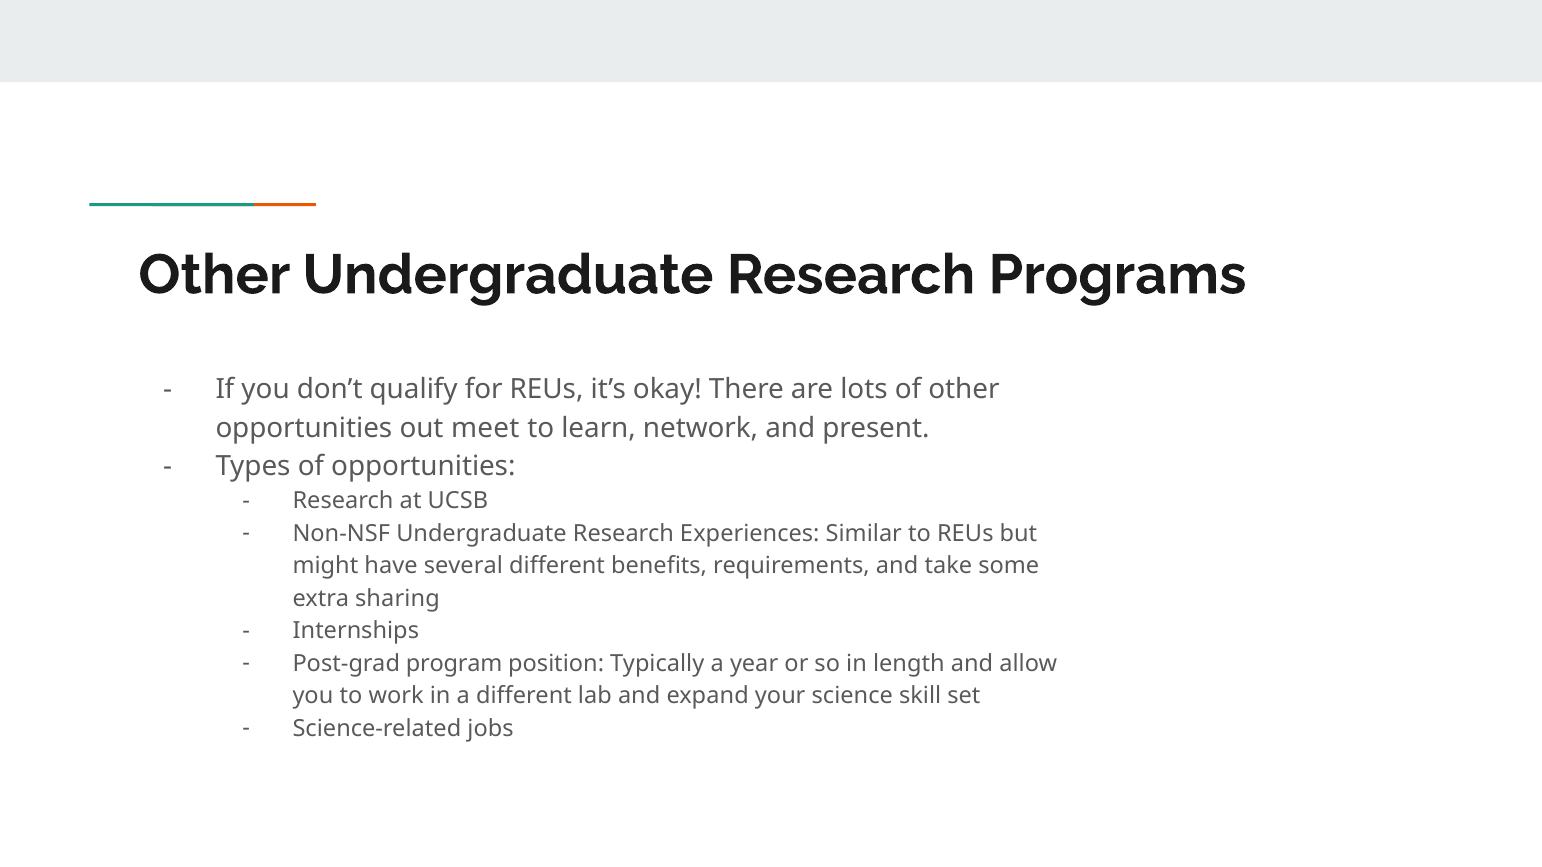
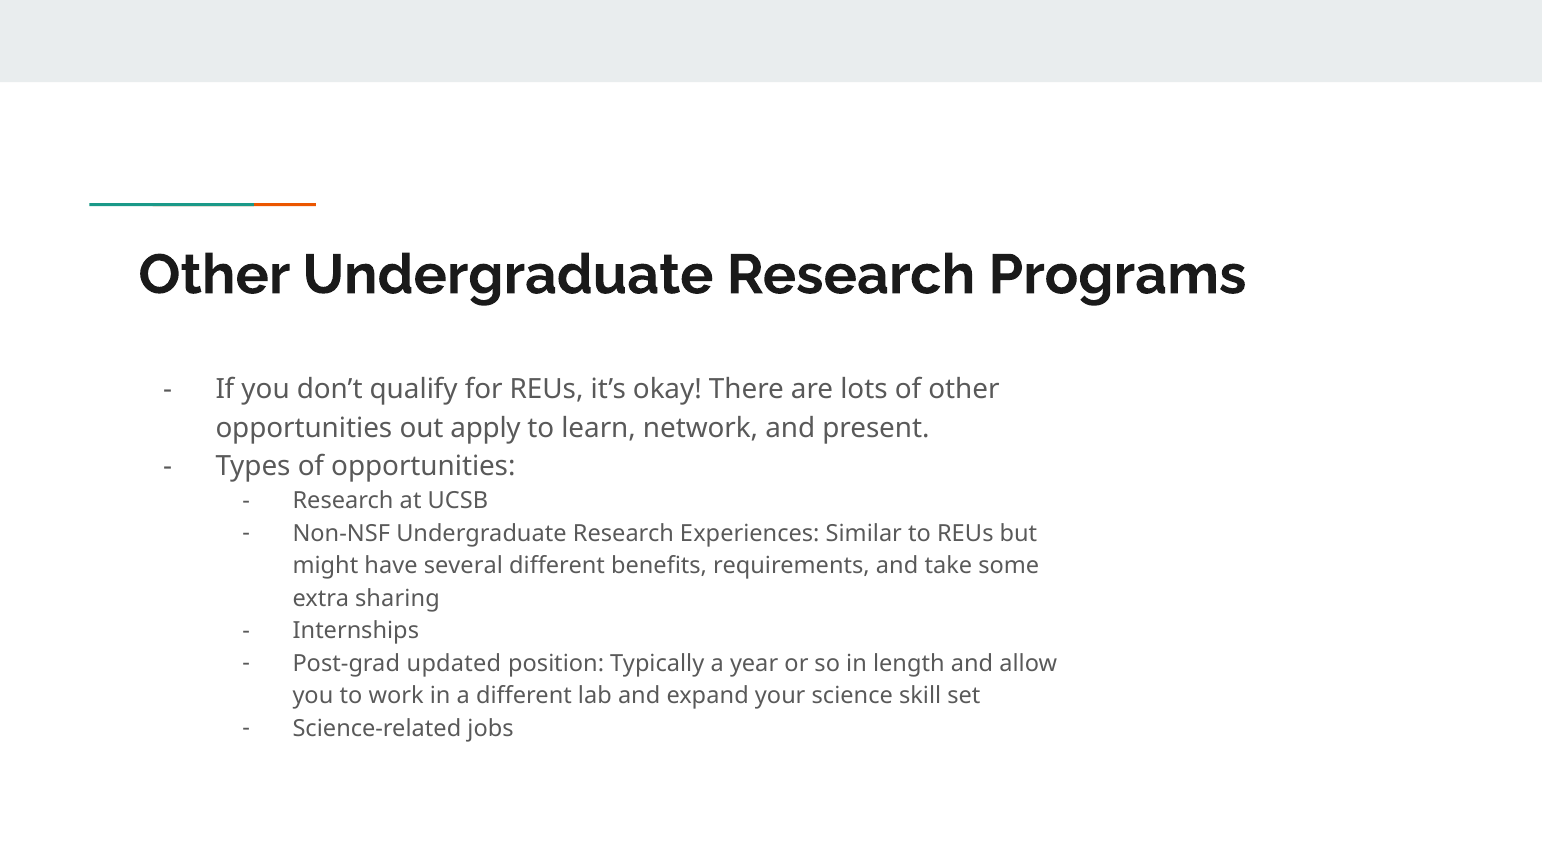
meet: meet -> apply
program: program -> updated
